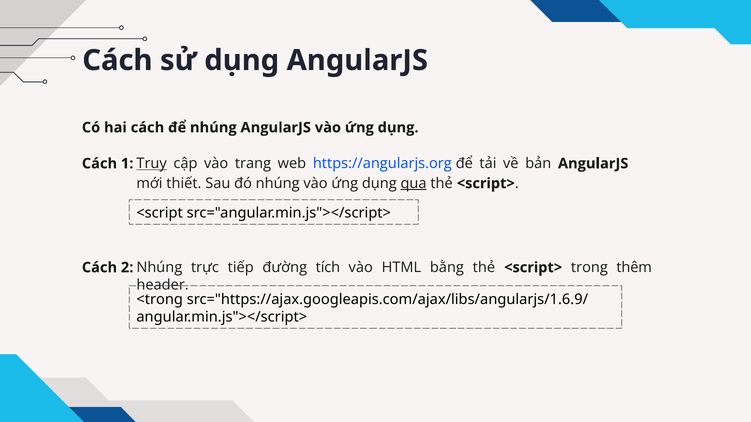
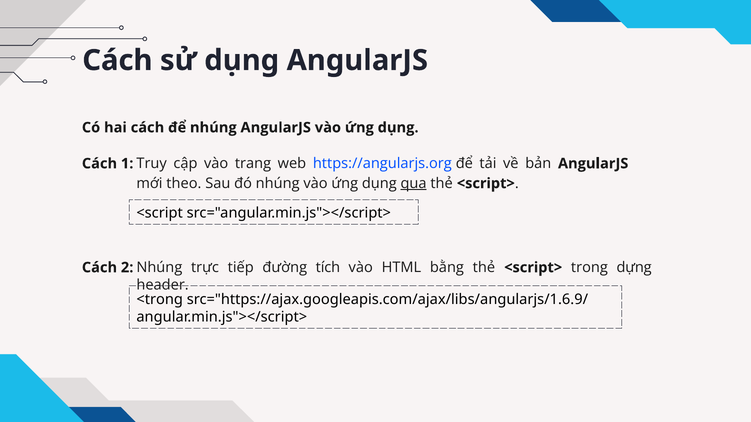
Truy underline: present -> none
thiết: thiết -> theo
thêm: thêm -> dựng
